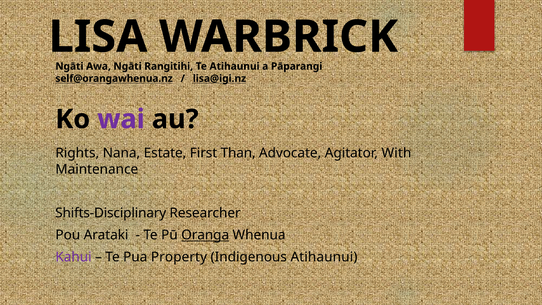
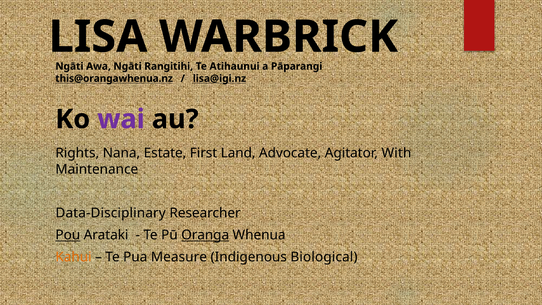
self@orangawhenua.nz: self@orangawhenua.nz -> this@orangawhenua.nz
Than: Than -> Land
Shifts-Disciplinary: Shifts-Disciplinary -> Data-Disciplinary
Pou underline: none -> present
Kahui colour: purple -> orange
Property: Property -> Measure
Indigenous Atihaunui: Atihaunui -> Biological
